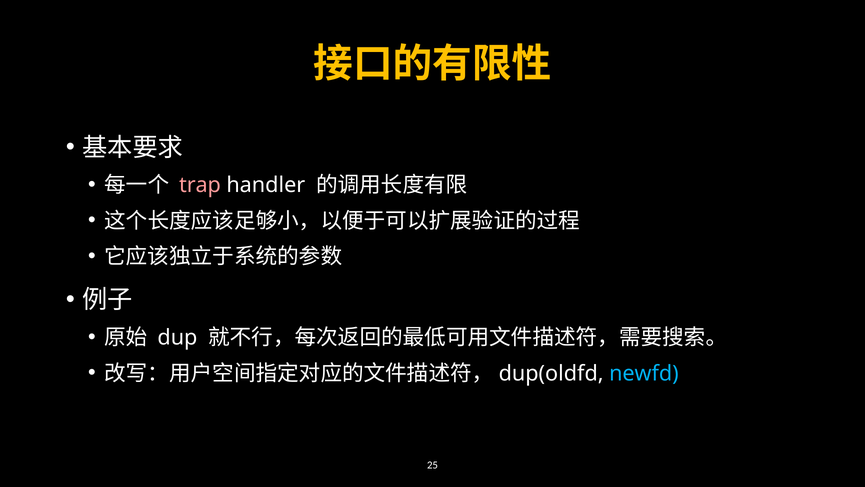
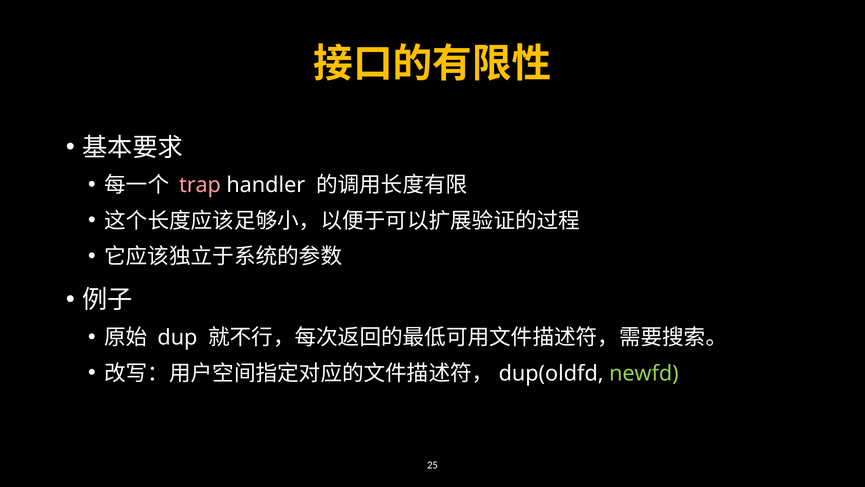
newfd colour: light blue -> light green
